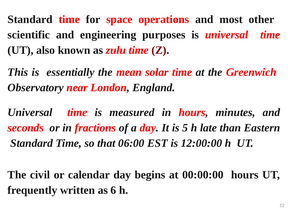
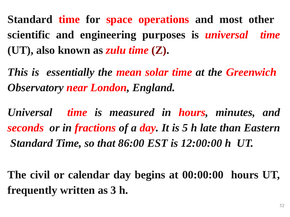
06:00: 06:00 -> 86:00
6: 6 -> 3
